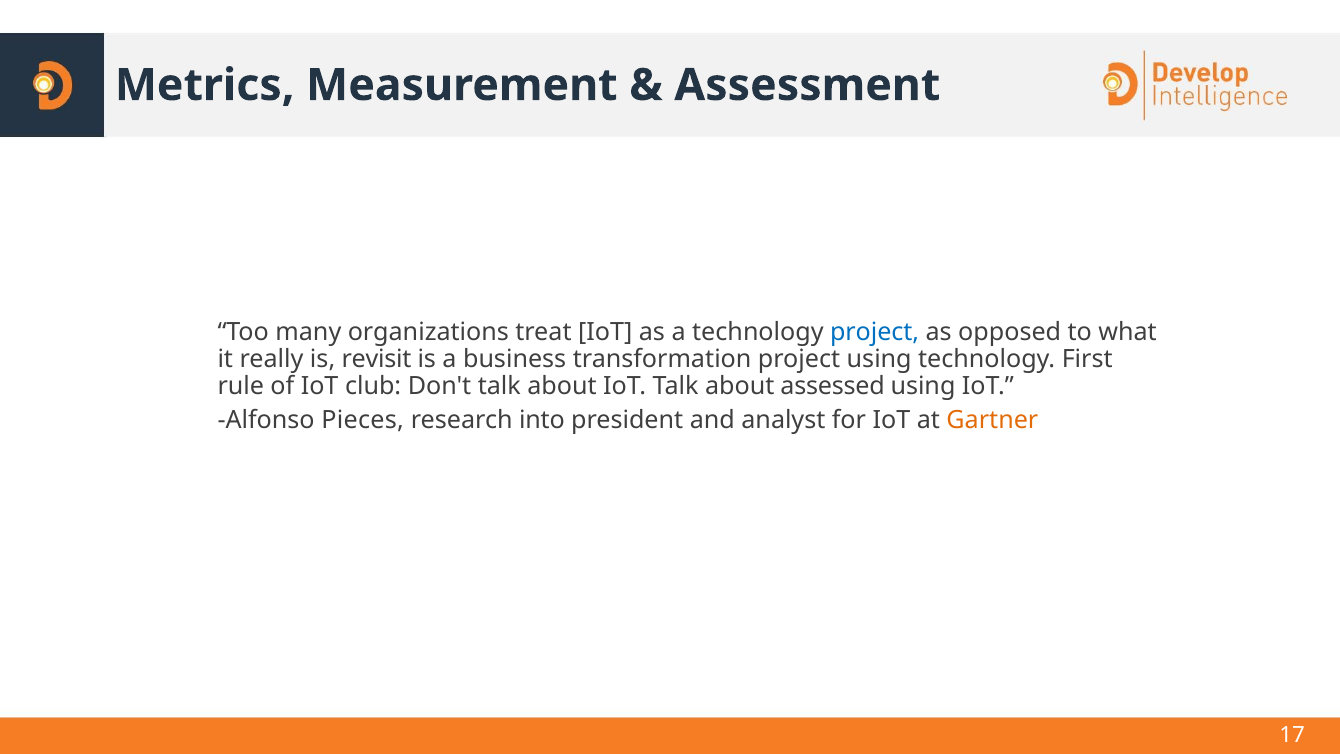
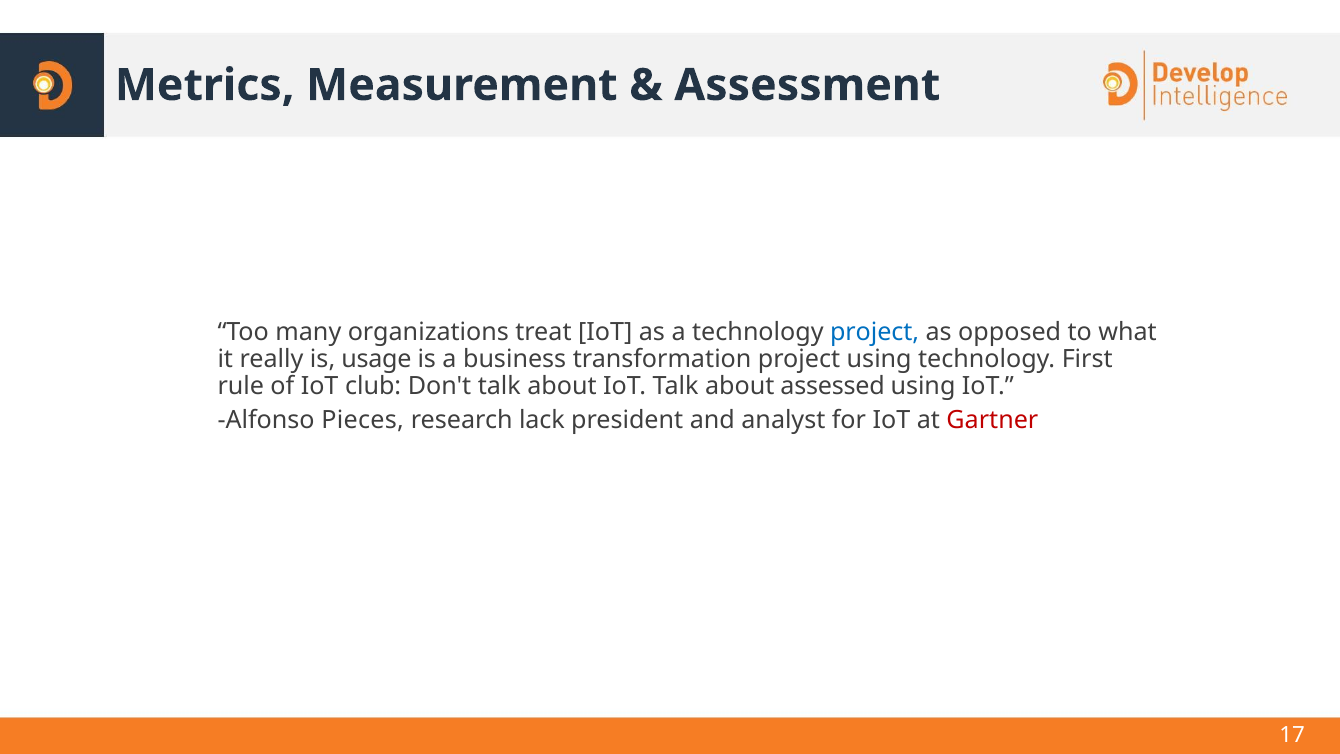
revisit: revisit -> usage
into: into -> lack
Gartner colour: orange -> red
